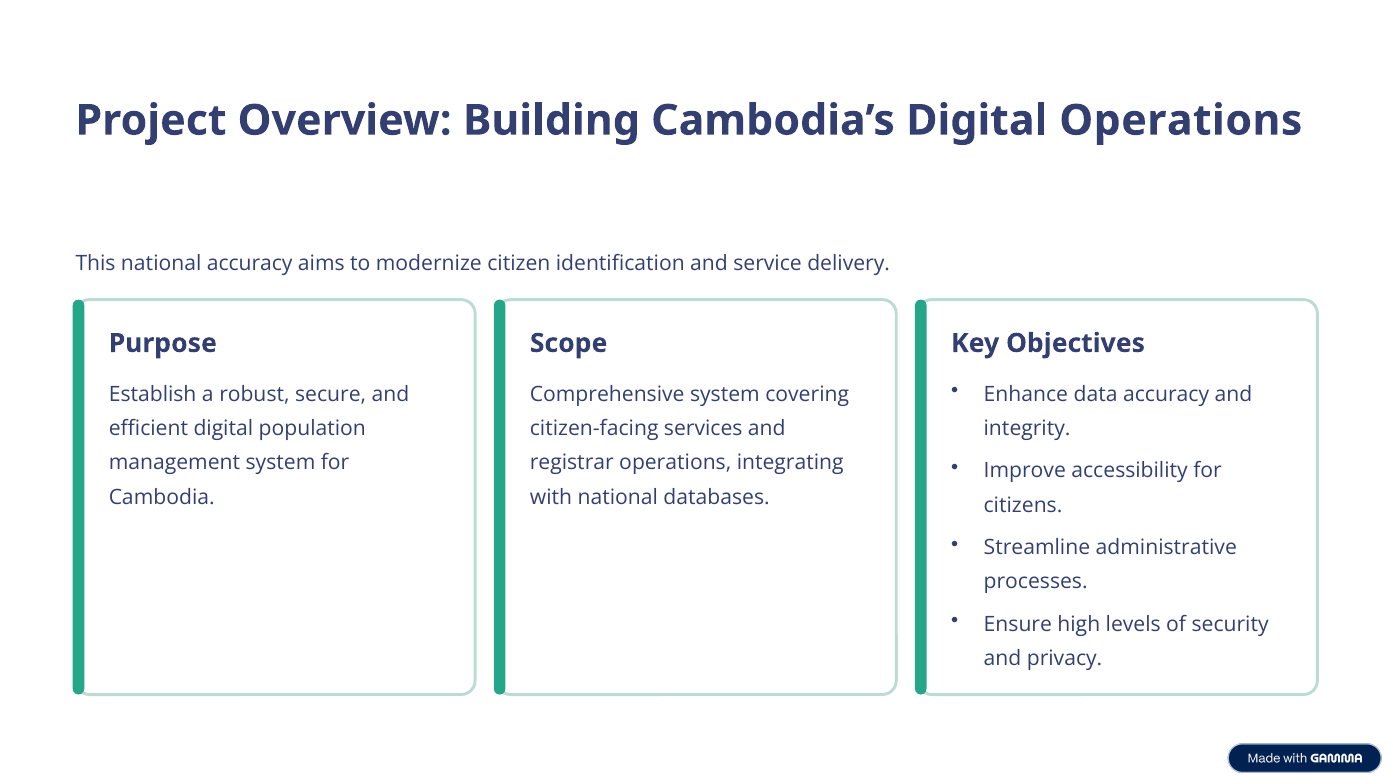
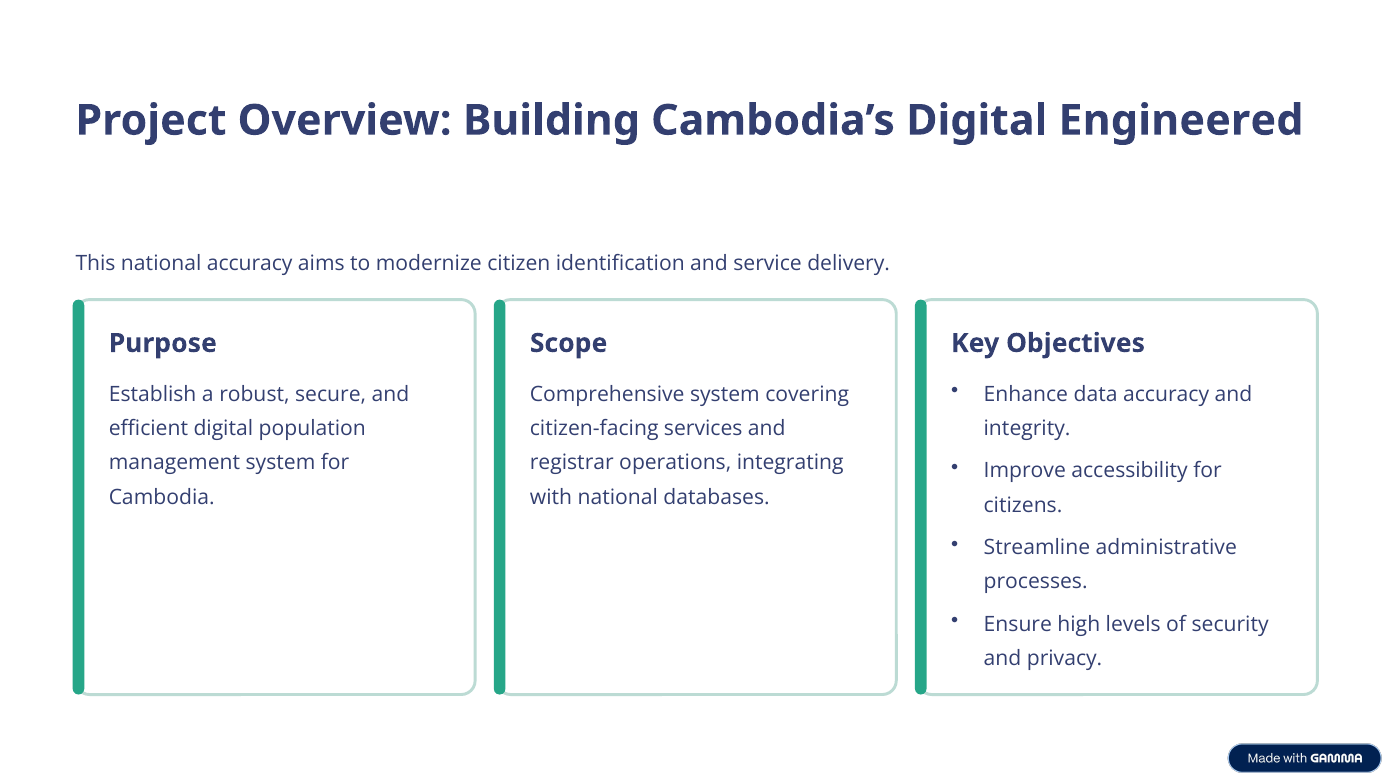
Digital Operations: Operations -> Engineered
